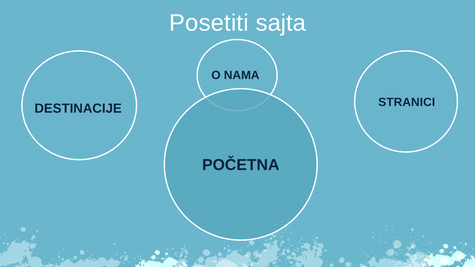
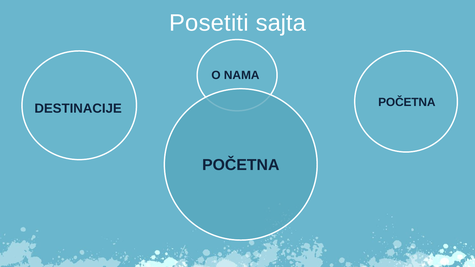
DESTINACIJE STRANICI: STRANICI -> POČETNA
